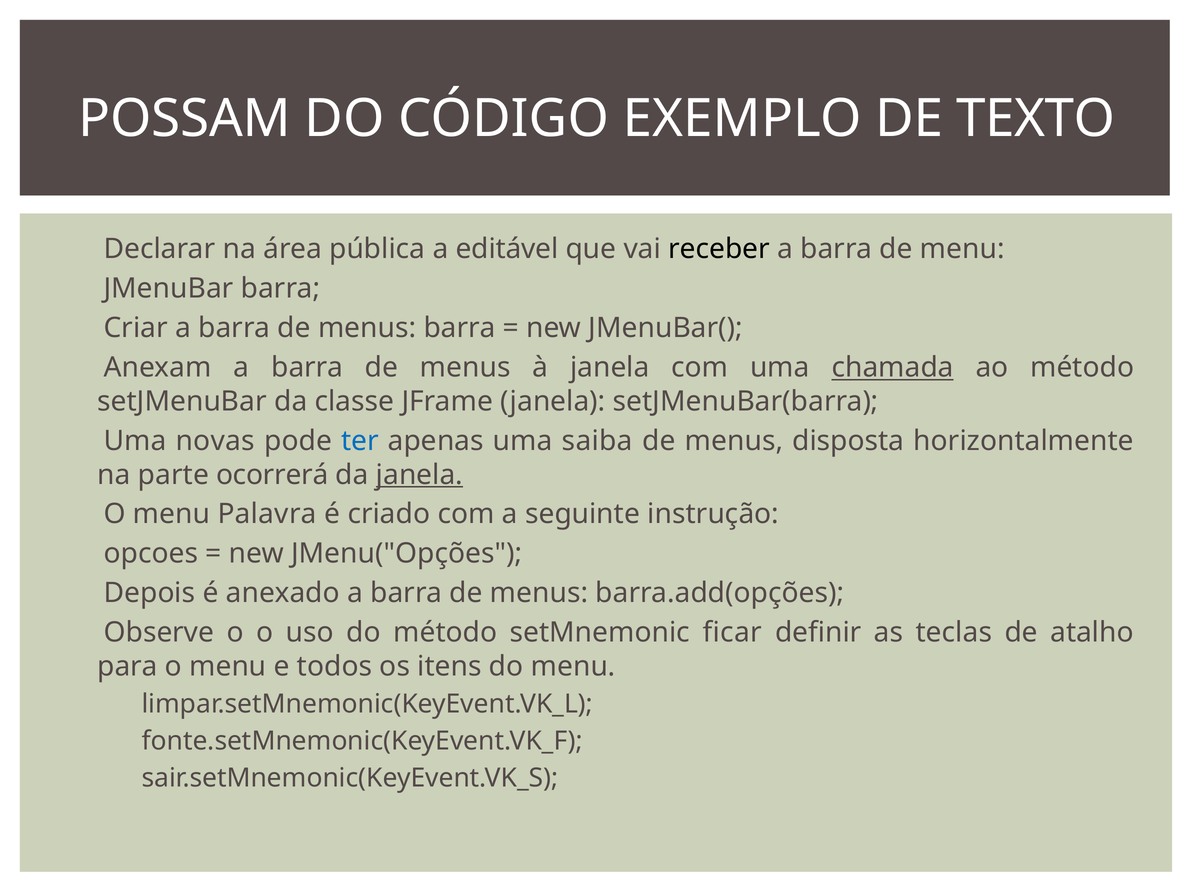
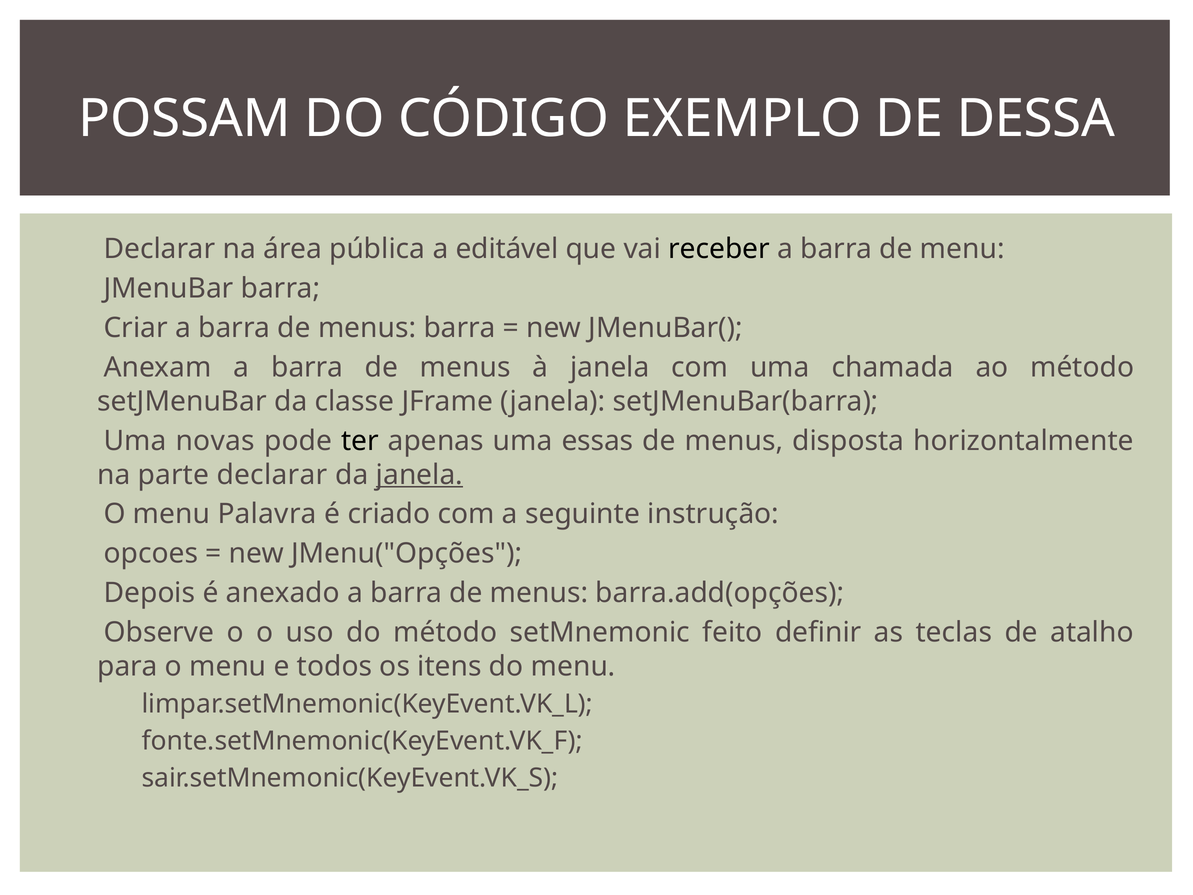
TEXTO: TEXTO -> DESSA
chamada underline: present -> none
ter colour: blue -> black
saiba: saiba -> essas
ocorrerá: ocorrerá -> declarar
ficar: ficar -> feito
